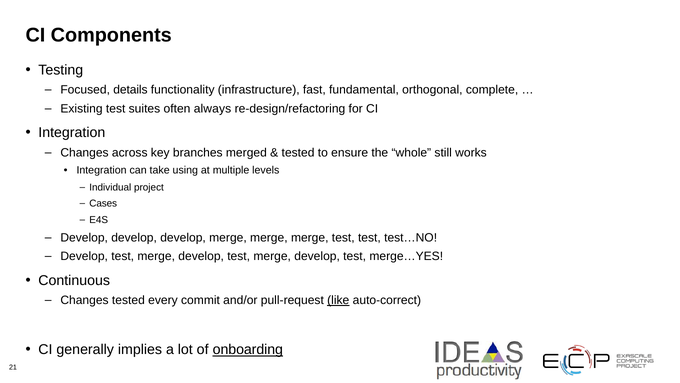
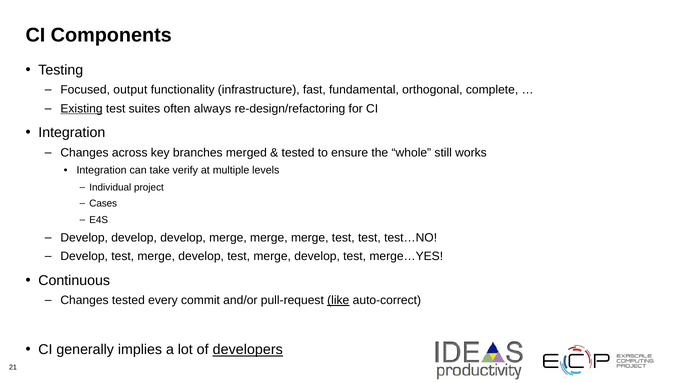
details: details -> output
Existing underline: none -> present
using: using -> verify
onboarding: onboarding -> developers
